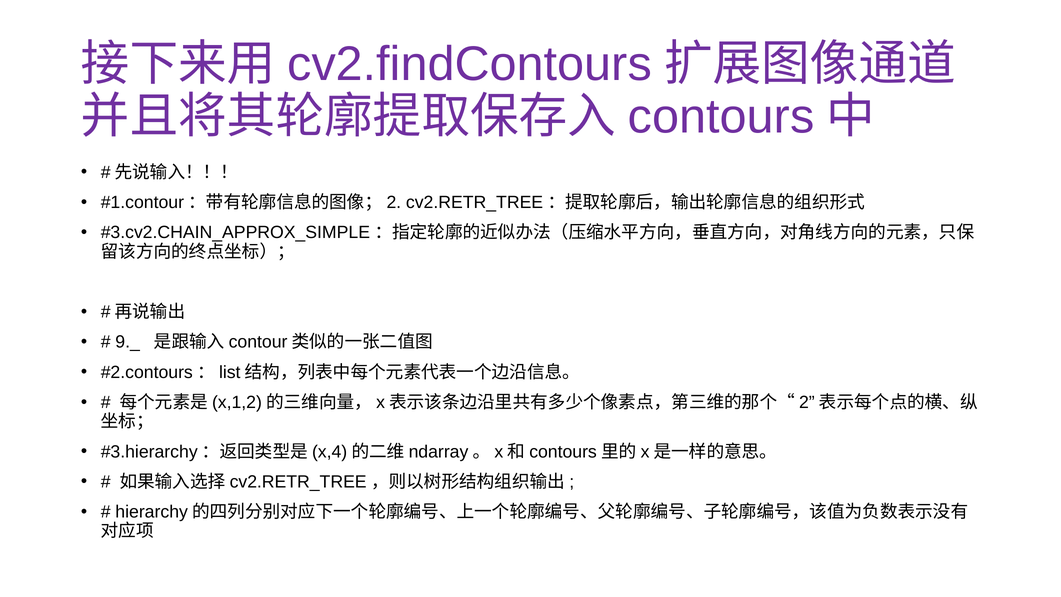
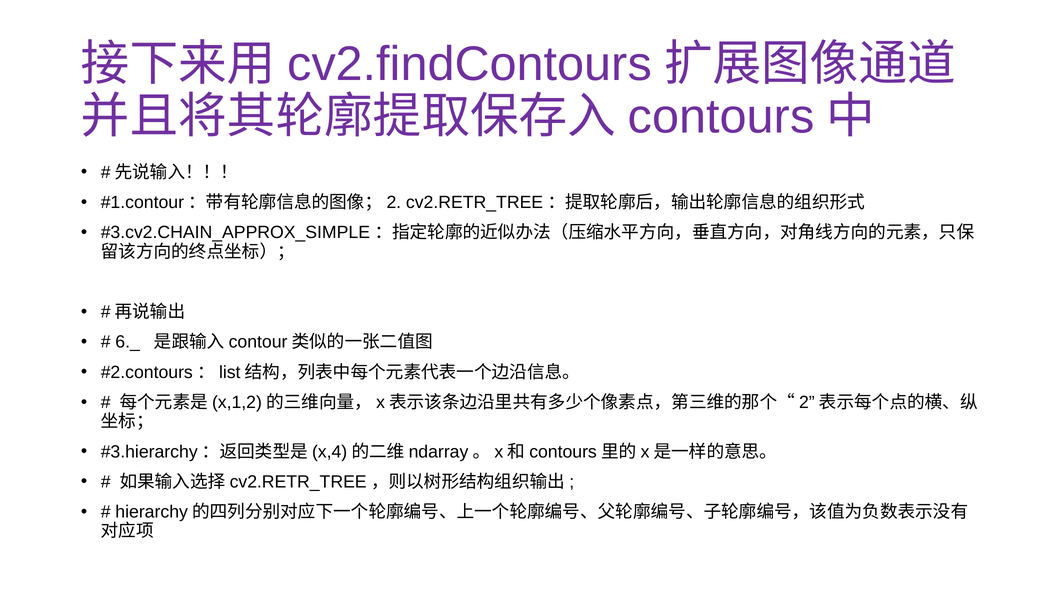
9._: 9._ -> 6._
